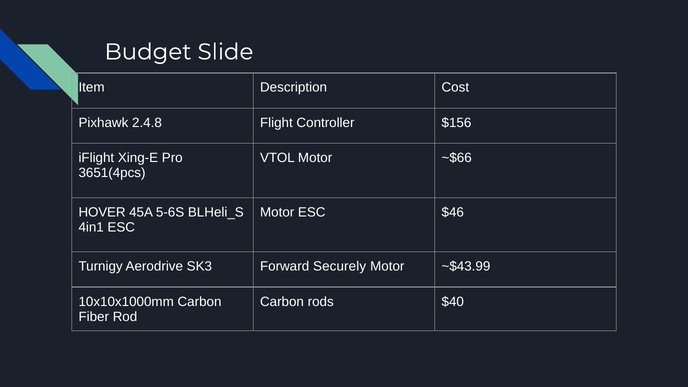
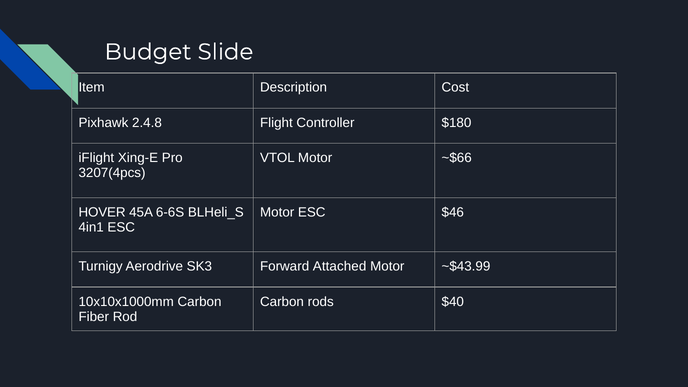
$156: $156 -> $180
3651(4pcs: 3651(4pcs -> 3207(4pcs
5-6S: 5-6S -> 6-6S
Securely: Securely -> Attached
